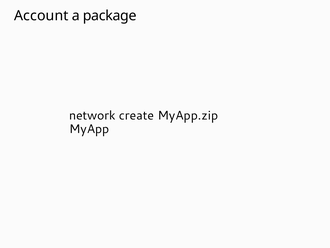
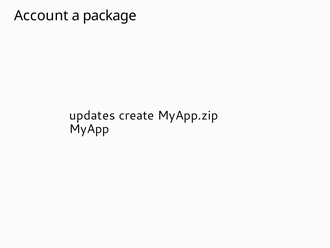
network: network -> updates
